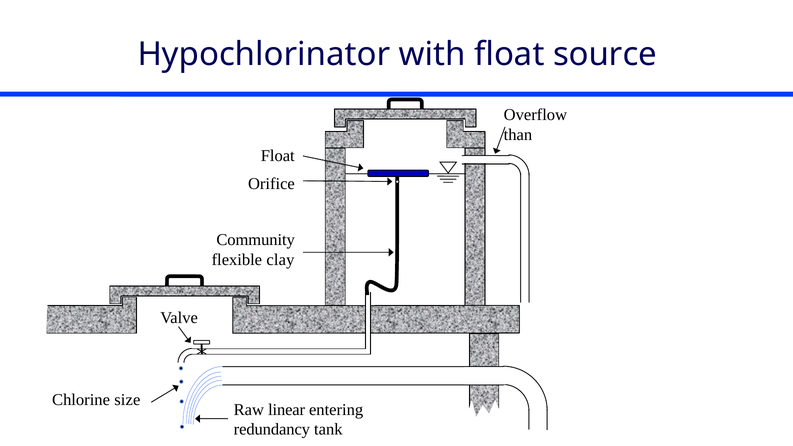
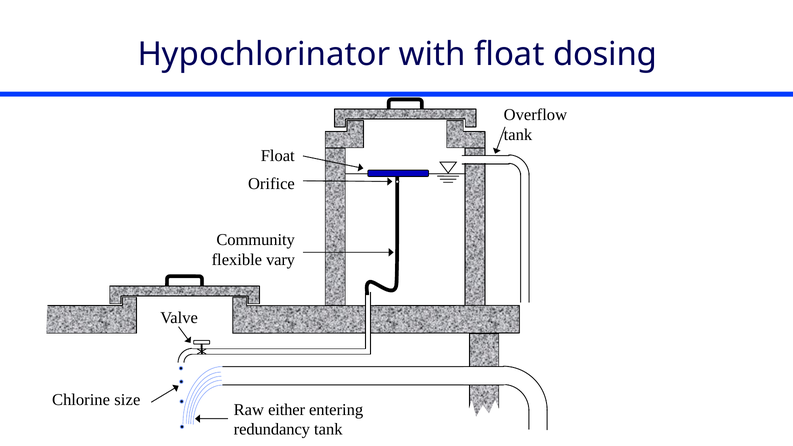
source: source -> dosing
than at (518, 135): than -> tank
clay: clay -> vary
linear: linear -> either
